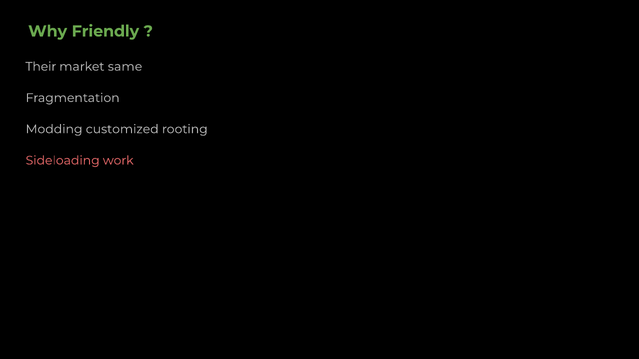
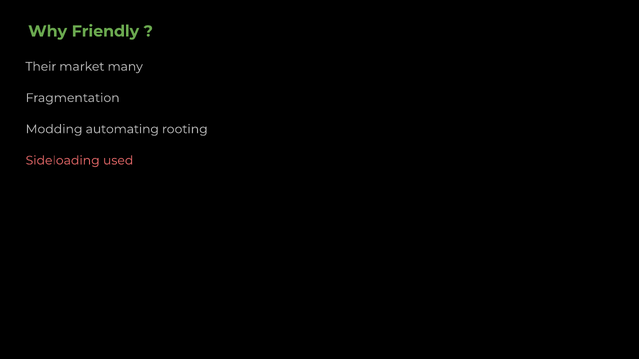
same: same -> many
customized: customized -> automating
work: work -> used
